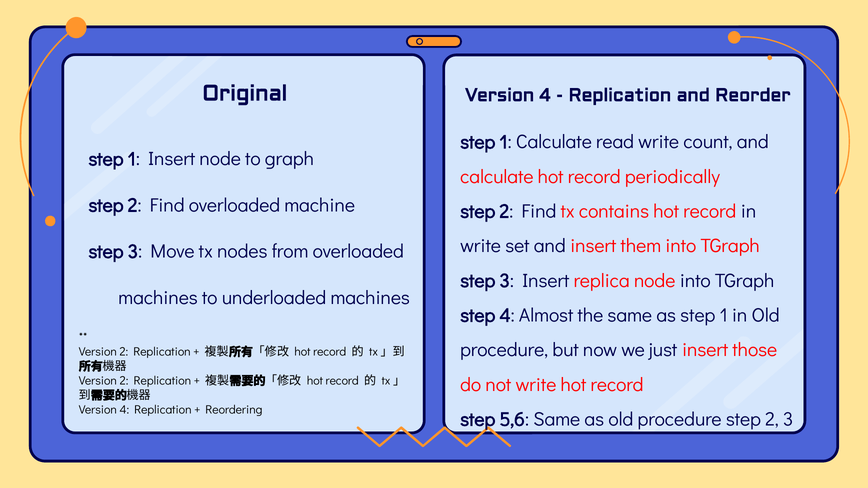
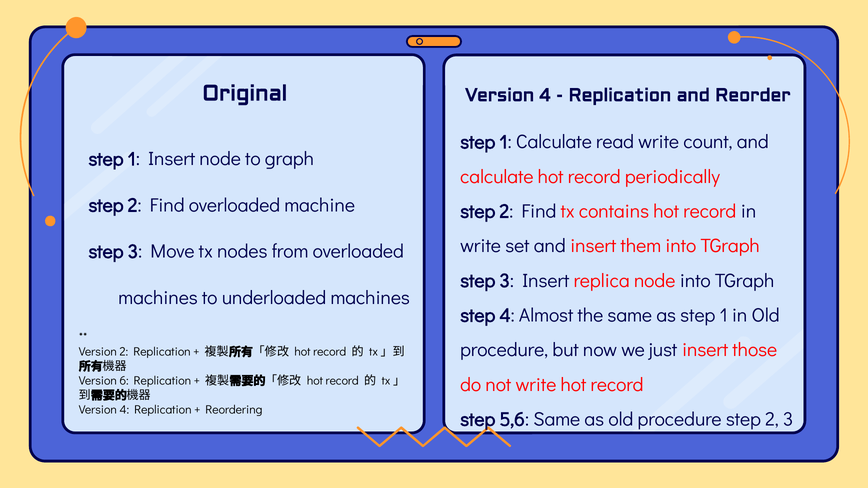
2 at (124, 381): 2 -> 6
